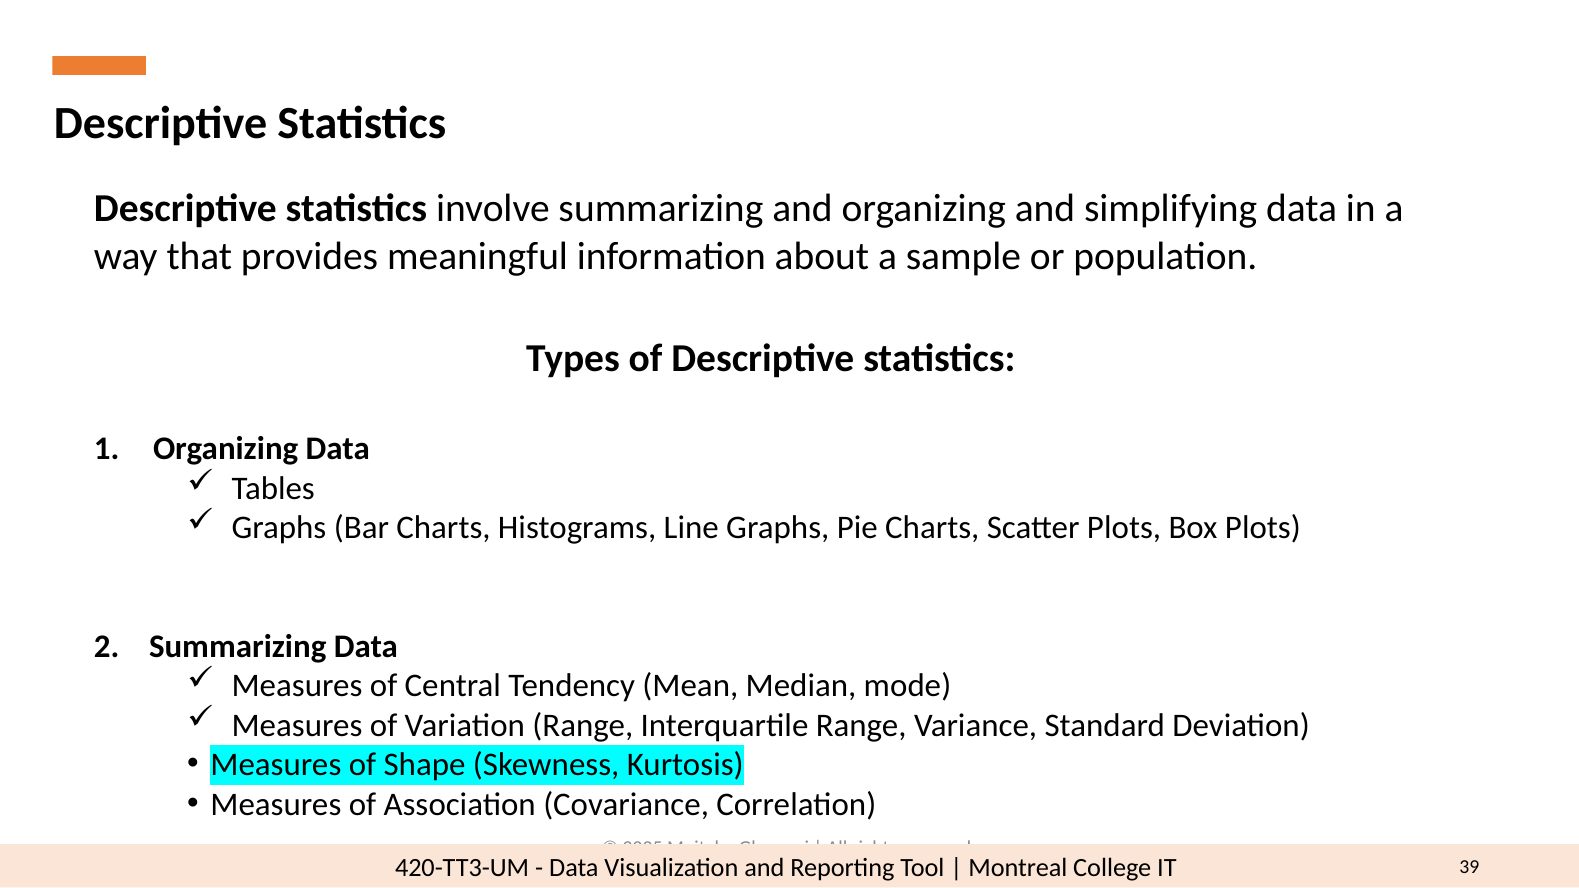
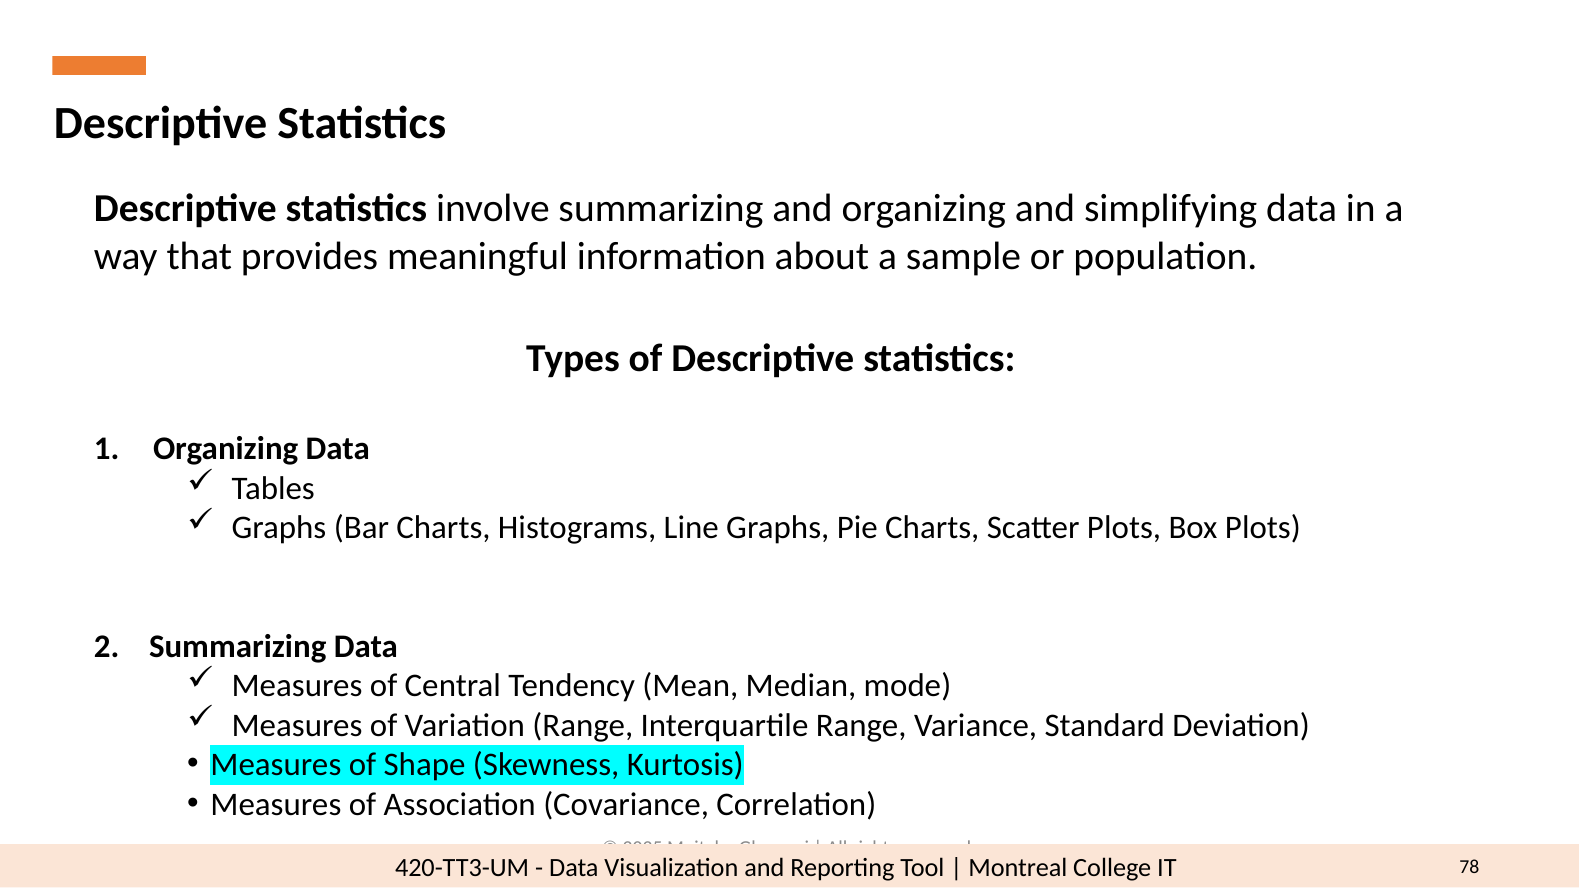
39: 39 -> 78
